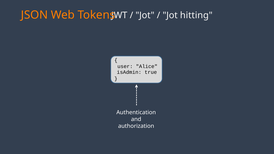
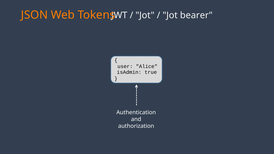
hitting: hitting -> bearer
